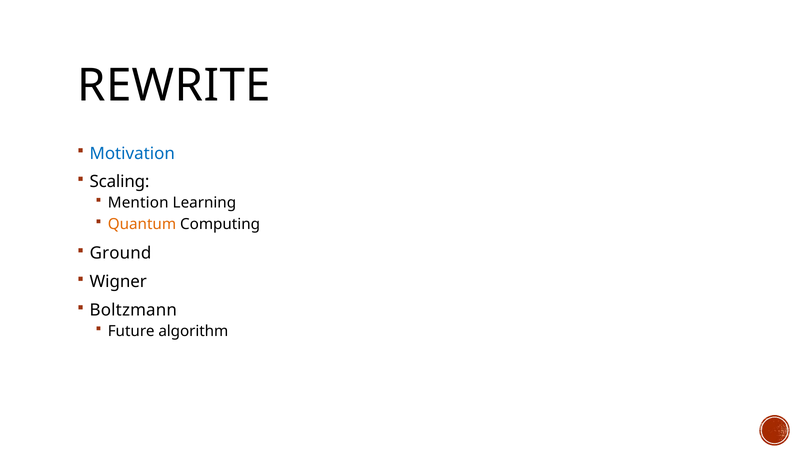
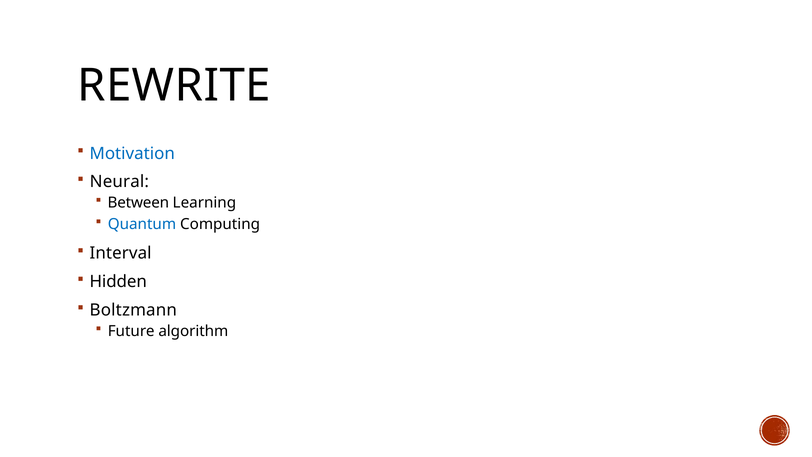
Scaling: Scaling -> Neural
Mention: Mention -> Between
Quantum colour: orange -> blue
Ground: Ground -> Interval
Wigner: Wigner -> Hidden
